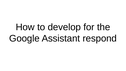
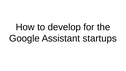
respond: respond -> startups
